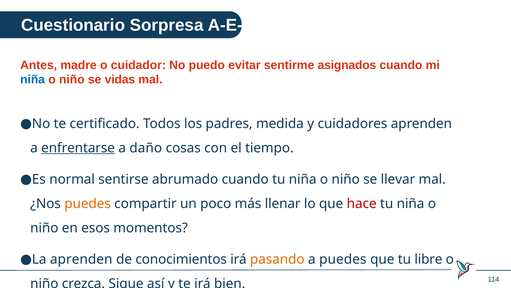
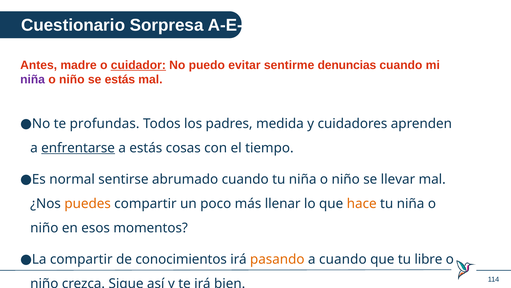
cuidador underline: none -> present
asignados: asignados -> denuncias
niña at (33, 79) colour: blue -> purple
se vidas: vidas -> estás
certificado: certificado -> profundas
a daño: daño -> estás
hace colour: red -> orange
La aprenden: aprenden -> compartir
a puedes: puedes -> cuando
